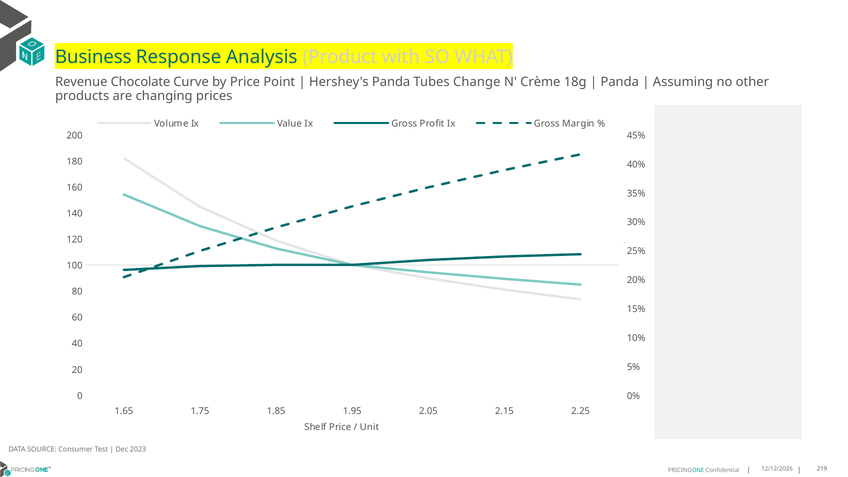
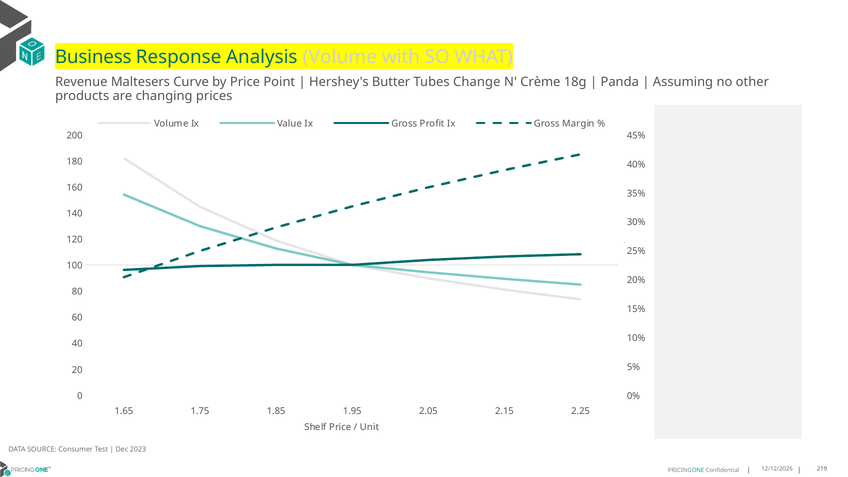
Analysis Product: Product -> Volume
Chocolate: Chocolate -> Maltesers
Hershey's Panda: Panda -> Butter
